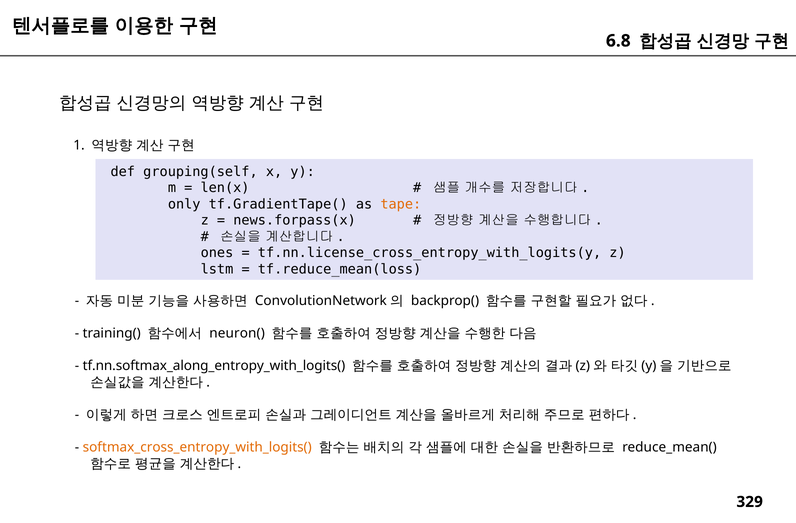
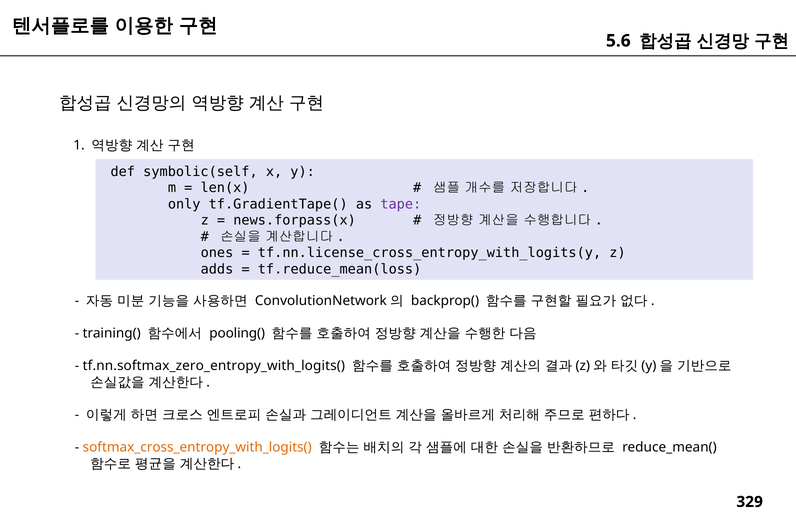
6.8: 6.8 -> 5.6
grouping(self: grouping(self -> symbolic(self
tape colour: orange -> purple
lstm: lstm -> adds
neuron(: neuron( -> pooling(
tf.nn.softmax_along_entropy_with_logits(: tf.nn.softmax_along_entropy_with_logits( -> tf.nn.softmax_zero_entropy_with_logits(
